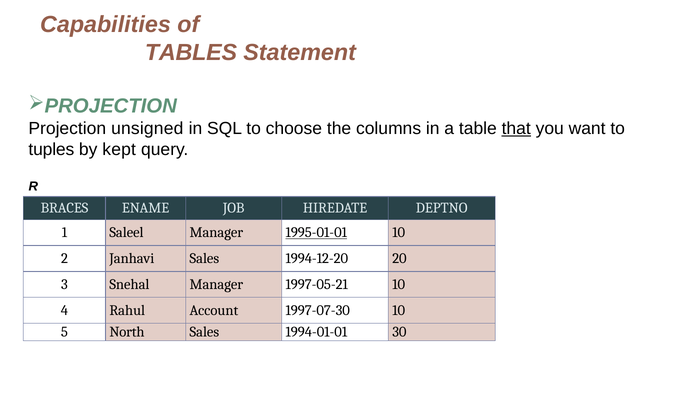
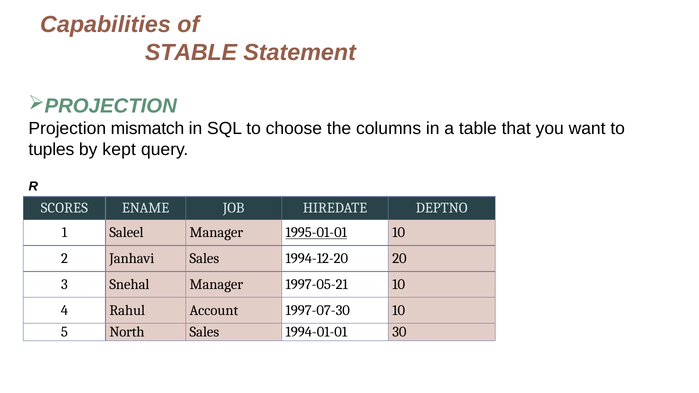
TABLES: TABLES -> STABLE
unsigned: unsigned -> mismatch
that underline: present -> none
BRACES: BRACES -> SCORES
